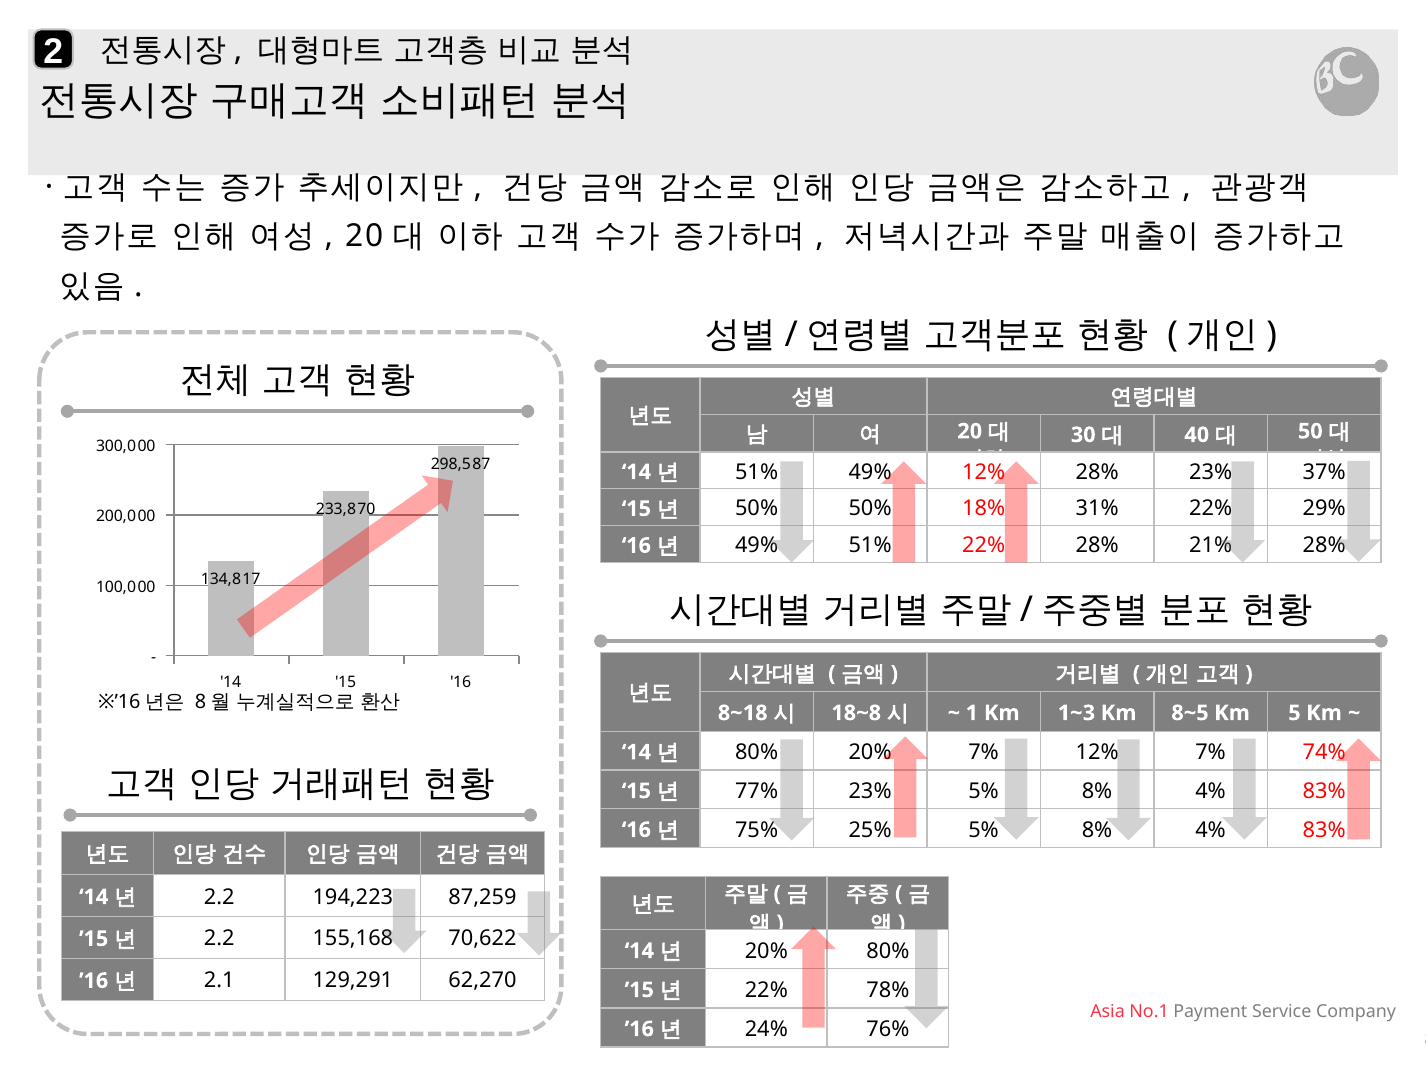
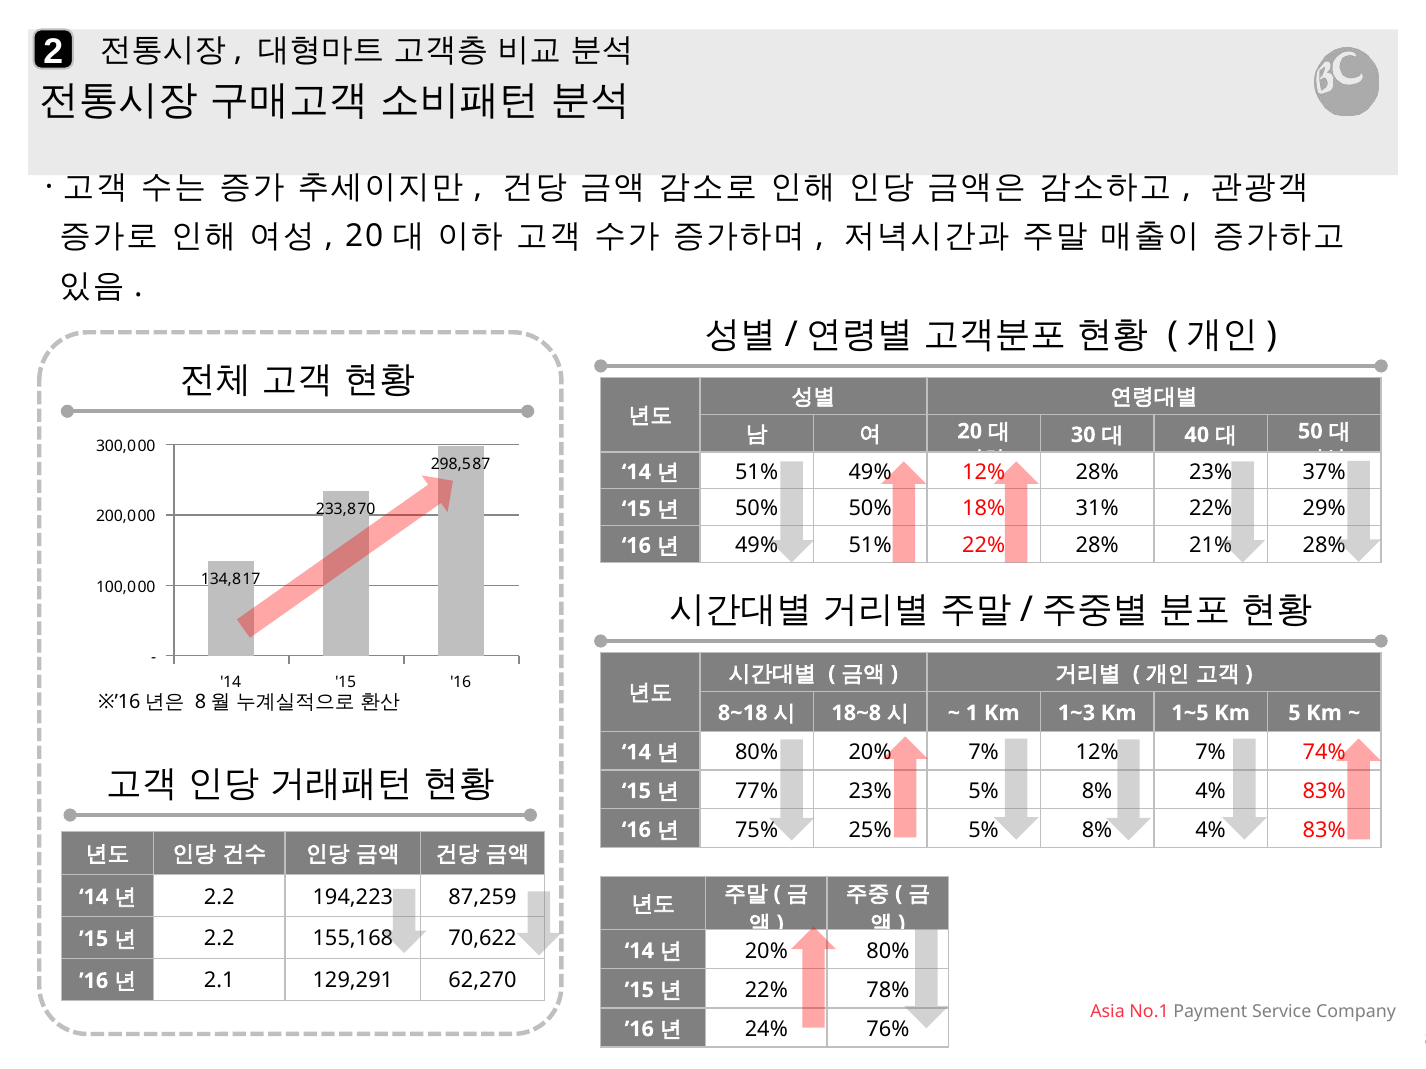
8~5: 8~5 -> 1~5
